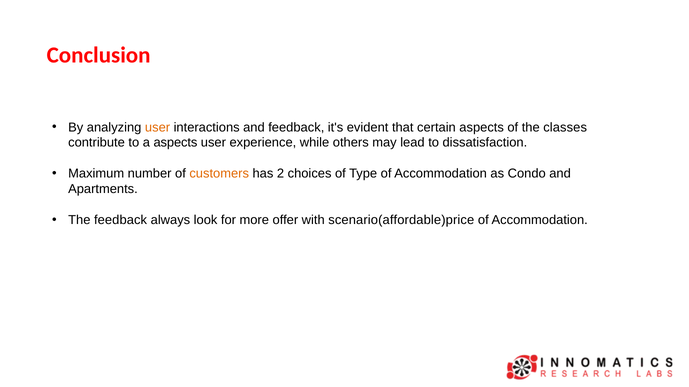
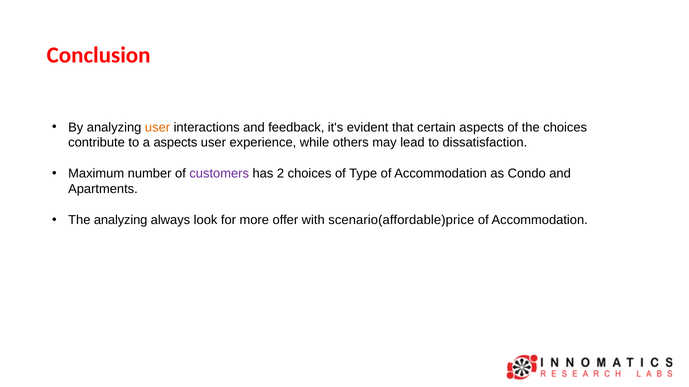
the classes: classes -> choices
customers colour: orange -> purple
The feedback: feedback -> analyzing
